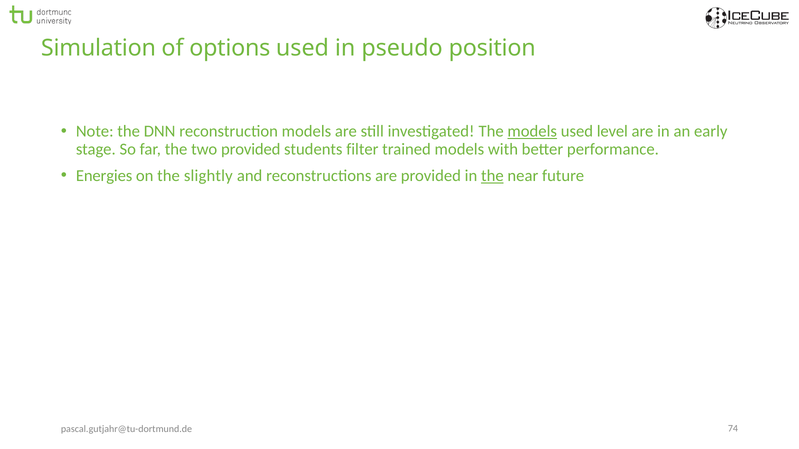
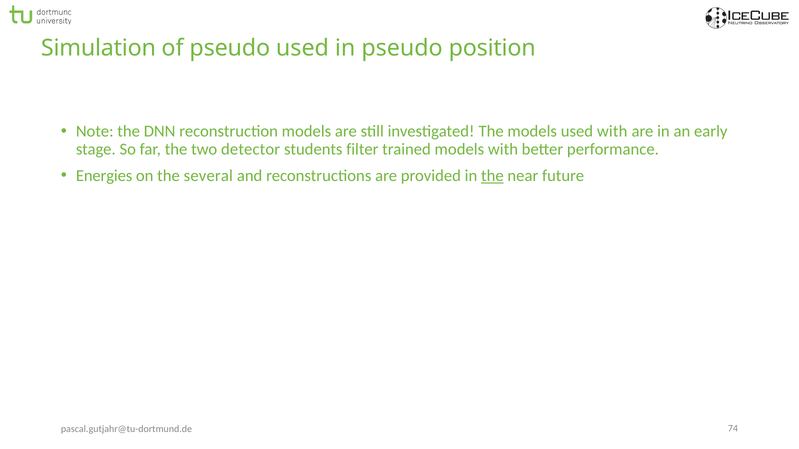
of options: options -> pseudo
models at (532, 132) underline: present -> none
used level: level -> with
two provided: provided -> detector
slightly: slightly -> several
